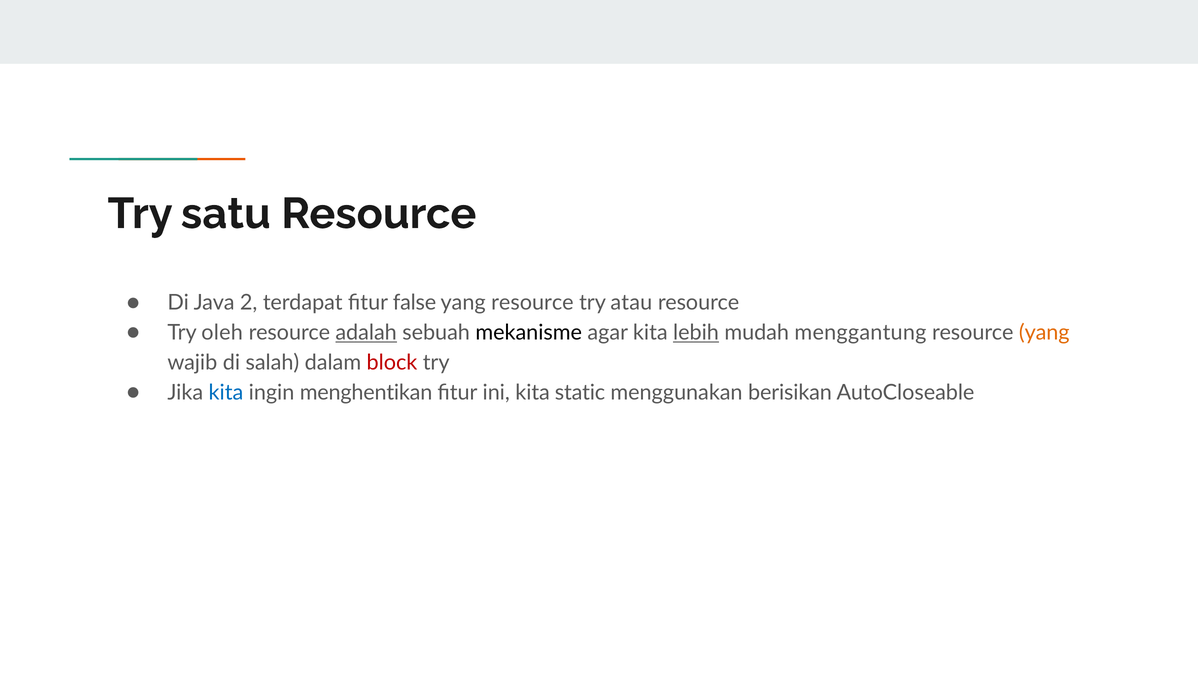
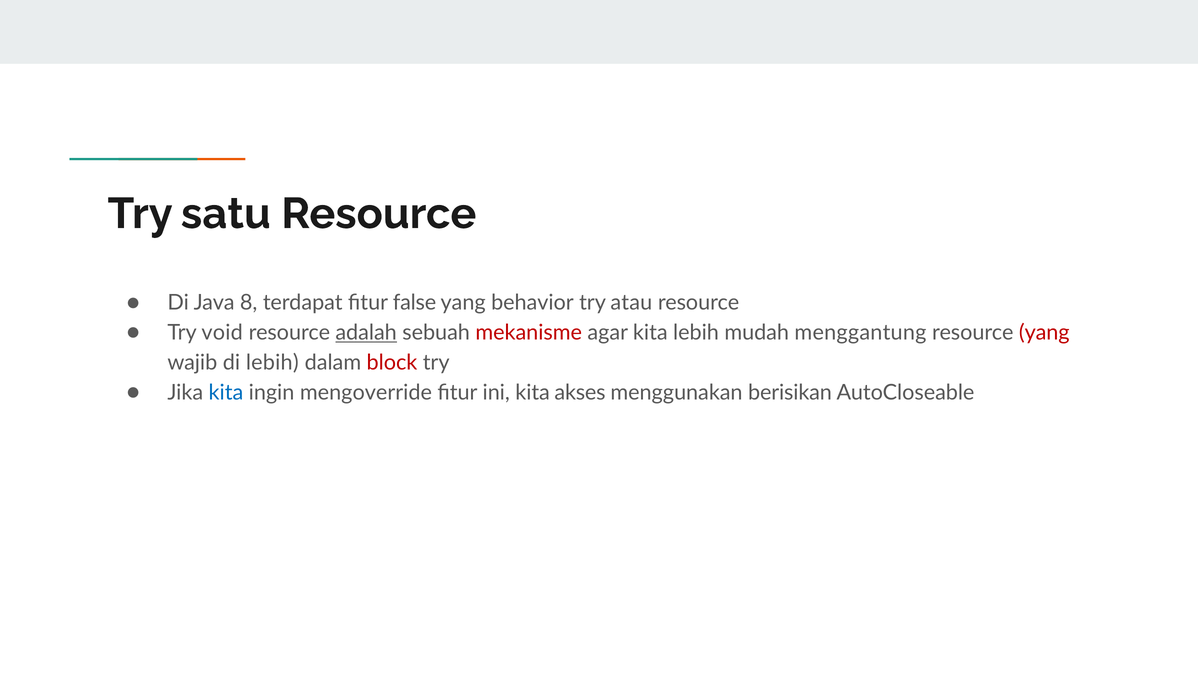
2: 2 -> 8
yang resource: resource -> behavior
oleh: oleh -> void
mekanisme colour: black -> red
lebih at (696, 333) underline: present -> none
yang at (1044, 333) colour: orange -> red
di salah: salah -> lebih
menghentikan: menghentikan -> mengoverride
static: static -> akses
